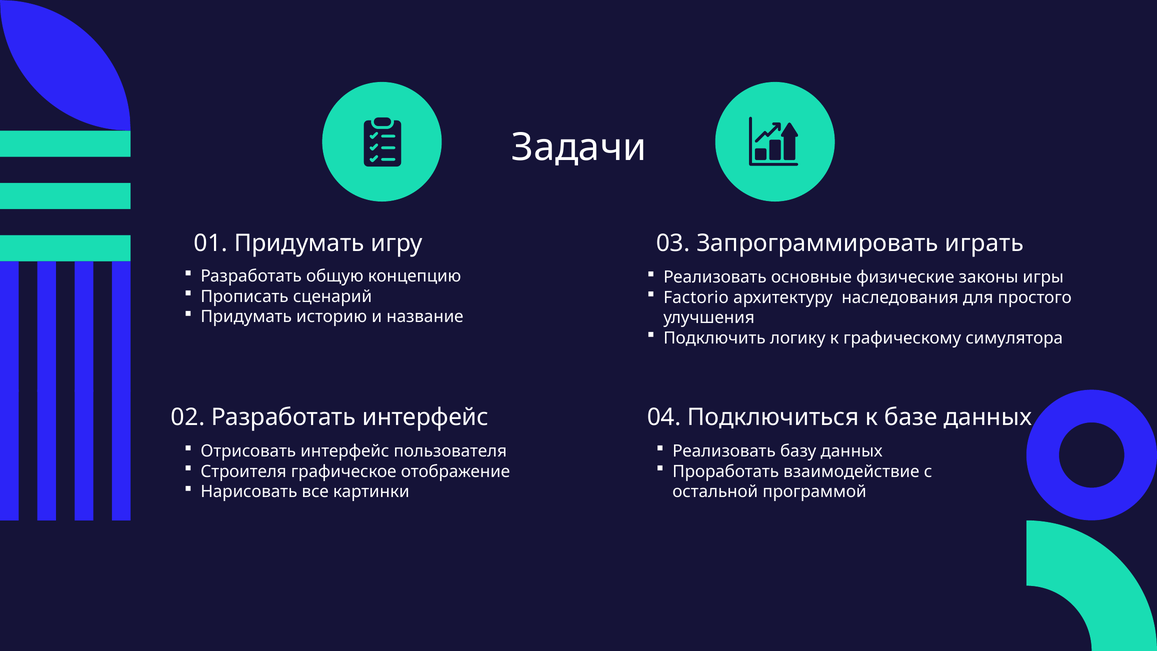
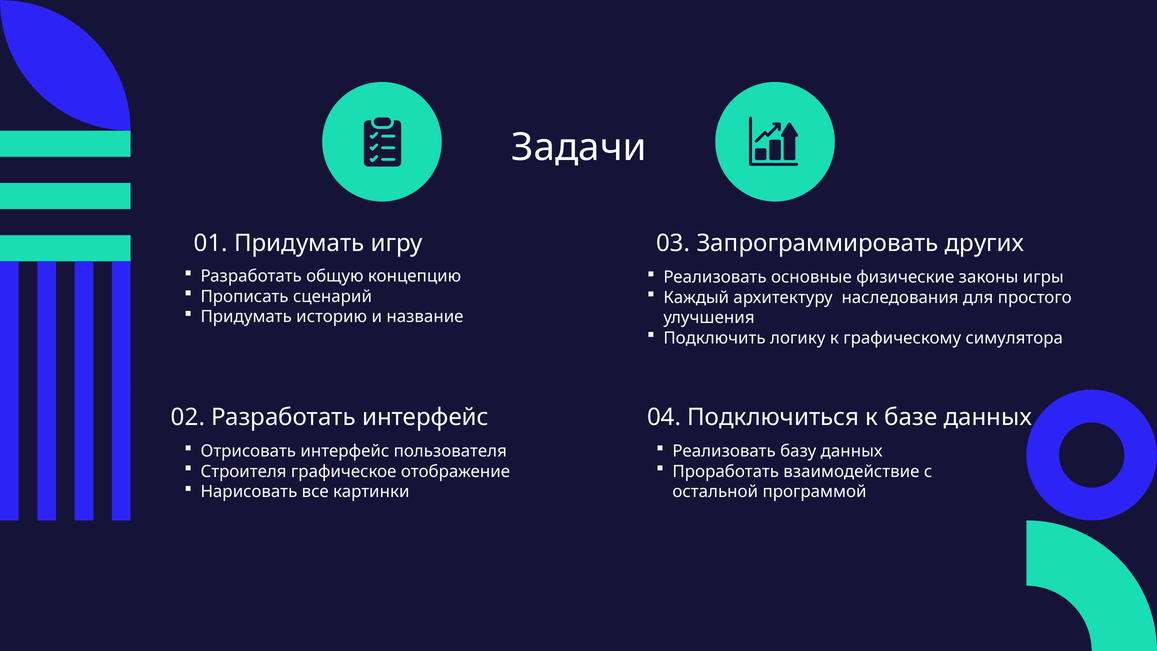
играть: играть -> других
Factorio: Factorio -> Каждый
